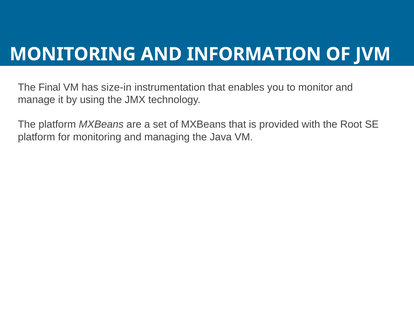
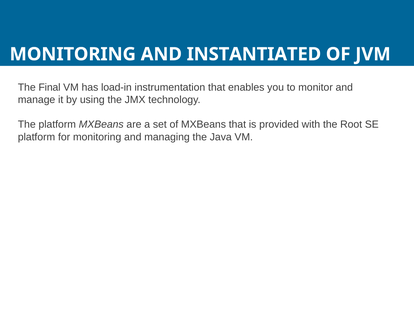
INFORMATION: INFORMATION -> INSTANTIATED
size-in: size-in -> load-in
